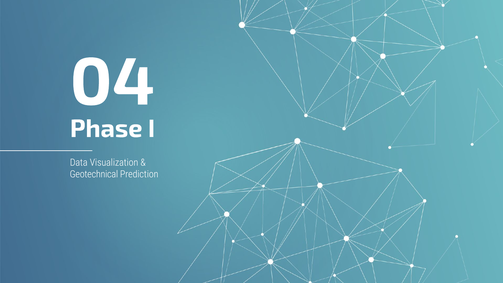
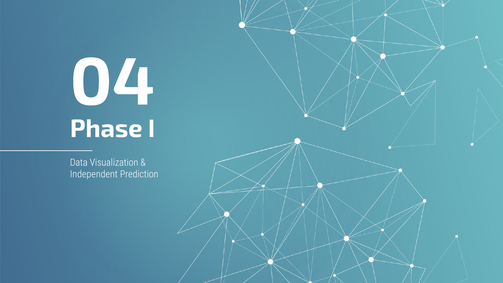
Geotechnical: Geotechnical -> Independent
